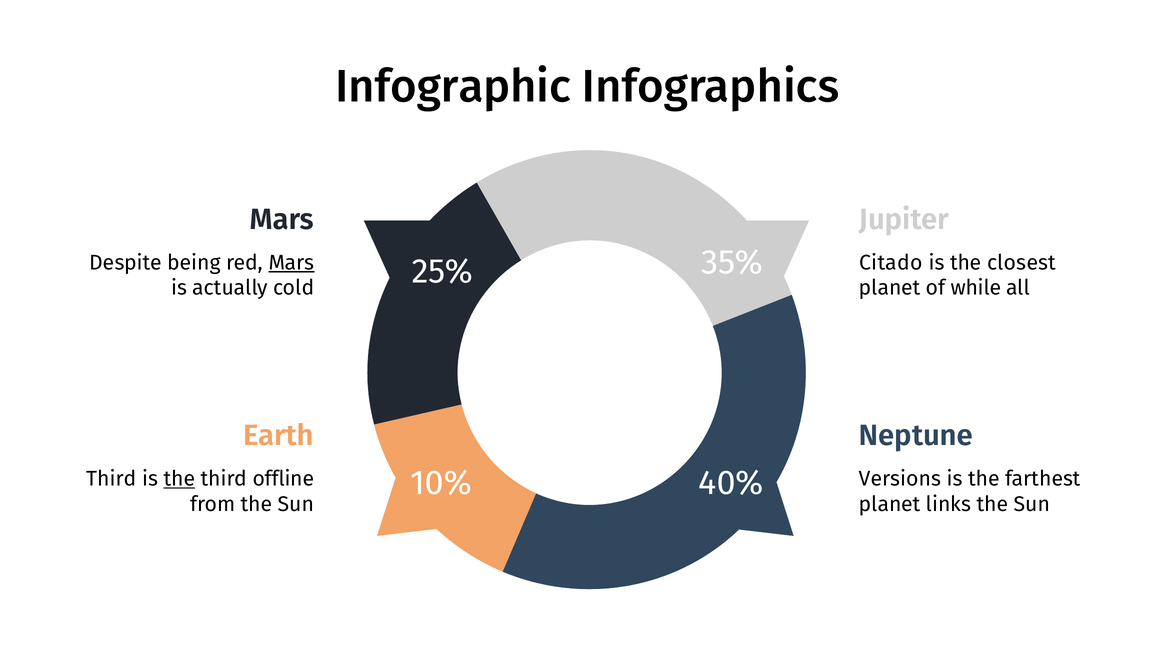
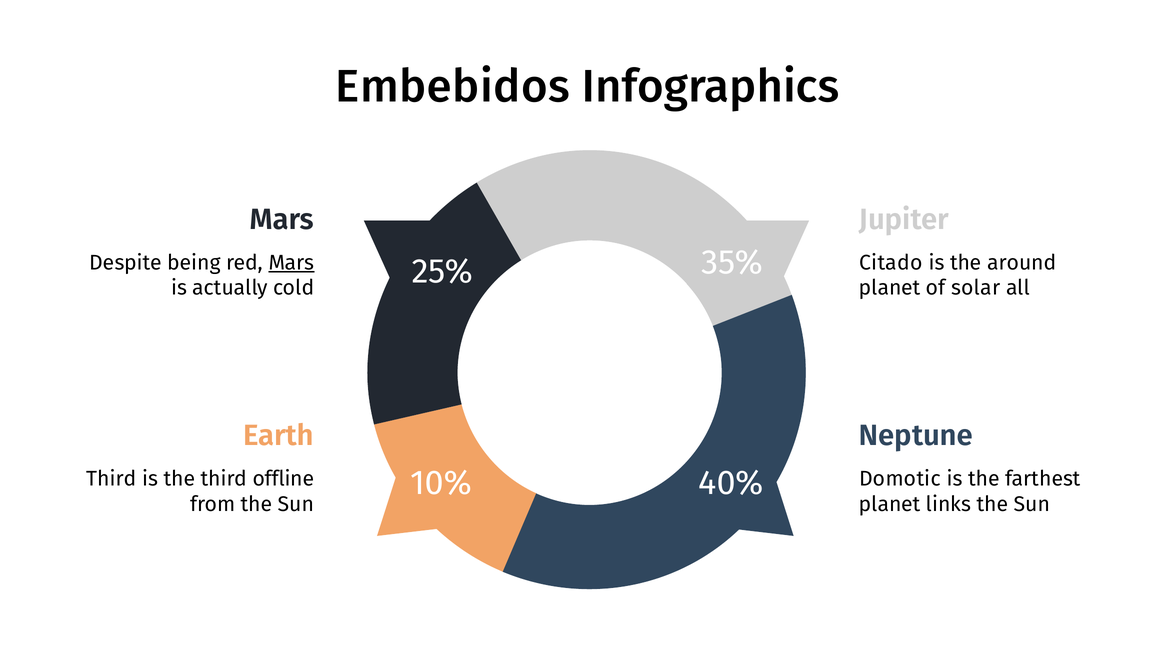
Infographic: Infographic -> Embebidos
closest: closest -> around
while: while -> solar
the at (179, 479) underline: present -> none
Versions: Versions -> Domotic
